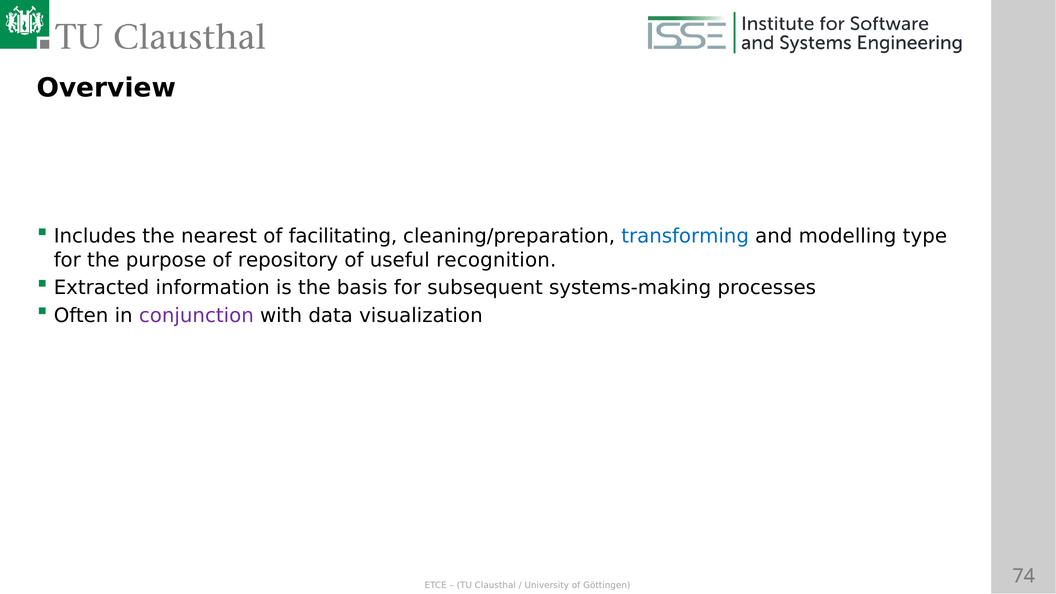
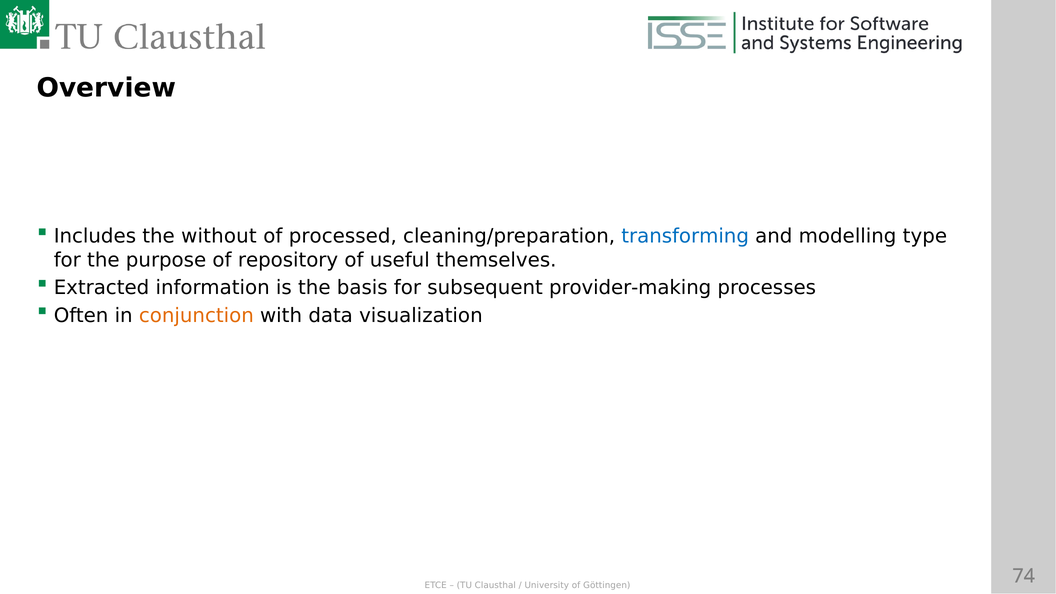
nearest: nearest -> without
facilitating: facilitating -> processed
recognition: recognition -> themselves
systems-making: systems-making -> provider-making
conjunction colour: purple -> orange
